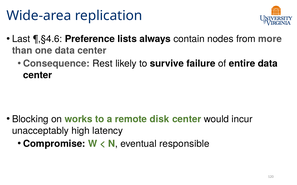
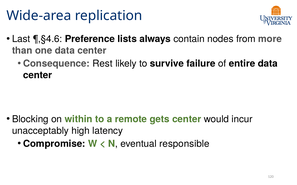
works: works -> within
disk: disk -> gets
